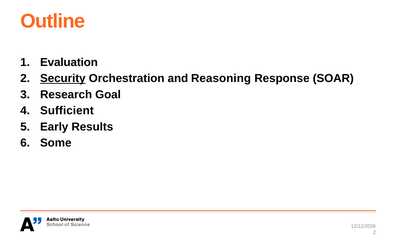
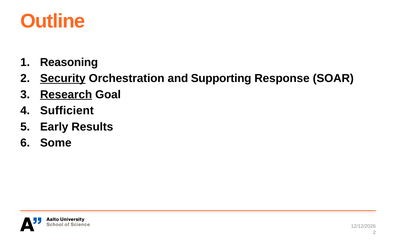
Evaluation: Evaluation -> Reasoning
Reasoning: Reasoning -> Supporting
Research underline: none -> present
